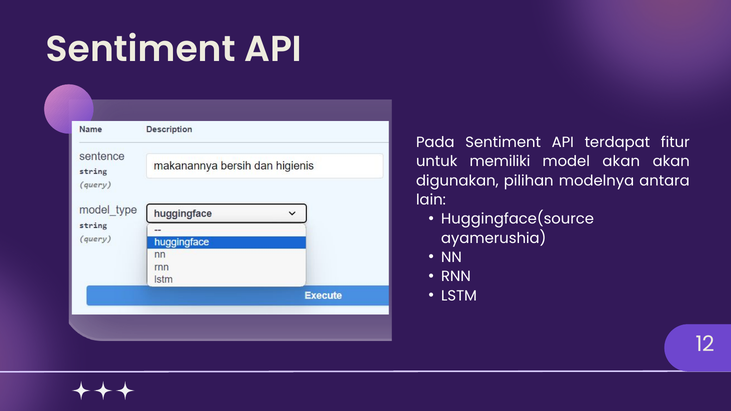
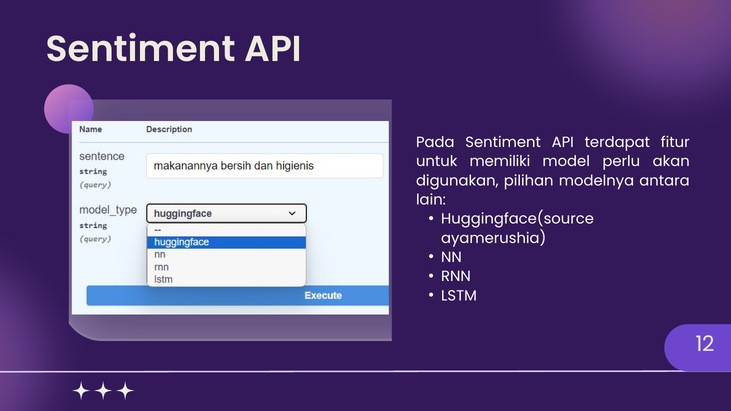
model akan: akan -> perlu
